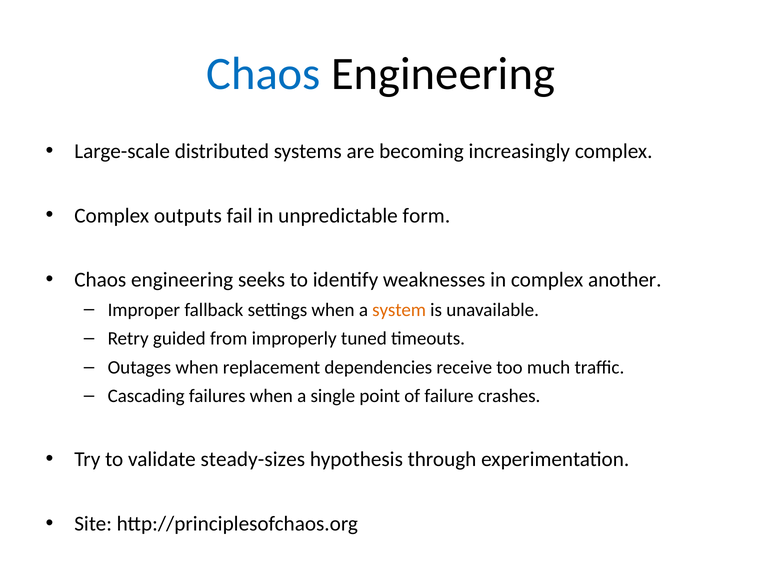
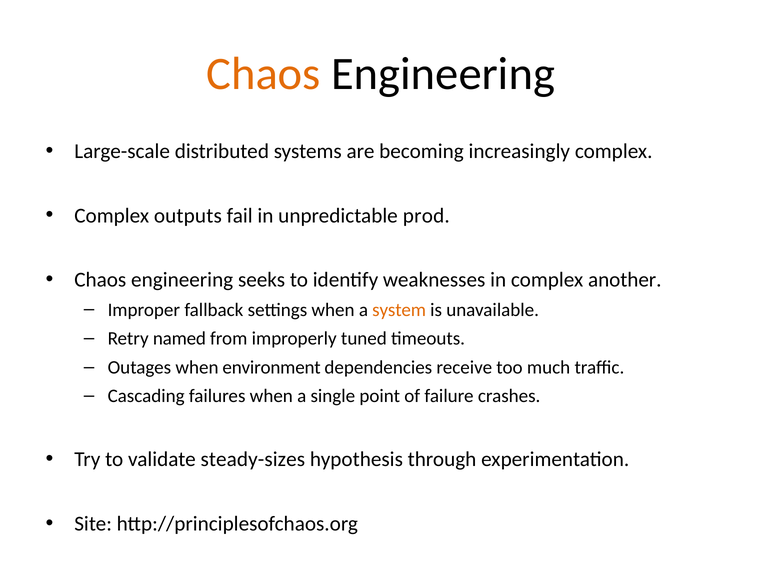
Chaos at (264, 74) colour: blue -> orange
form: form -> prod
guided: guided -> named
replacement: replacement -> environment
